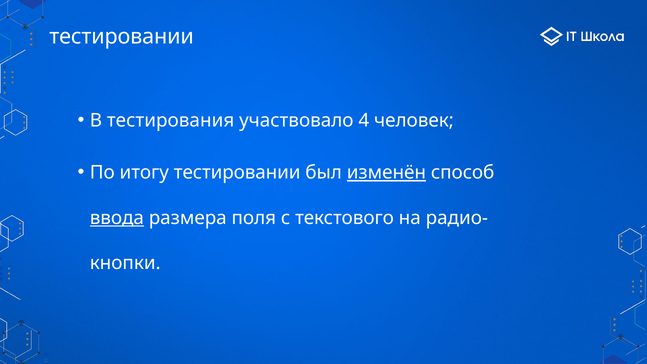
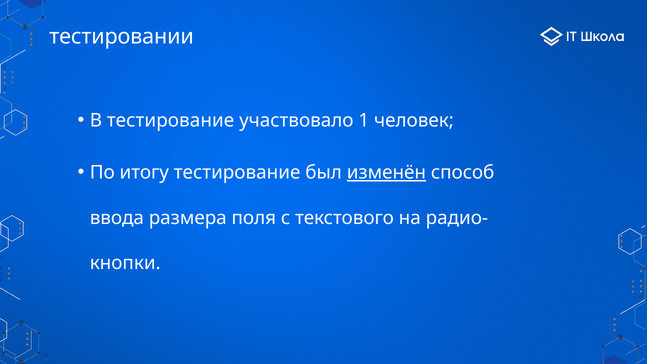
В тестирования: тестирования -> тестирование
4: 4 -> 1
итогу тестировании: тестировании -> тестирование
ввода underline: present -> none
